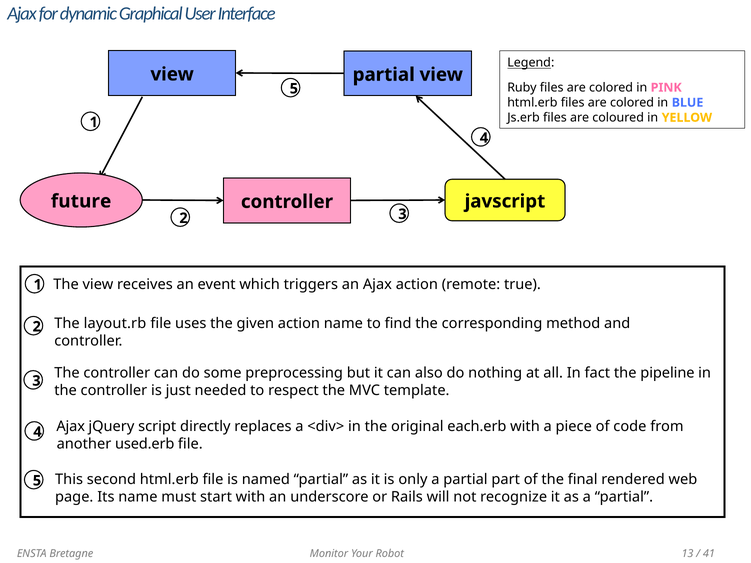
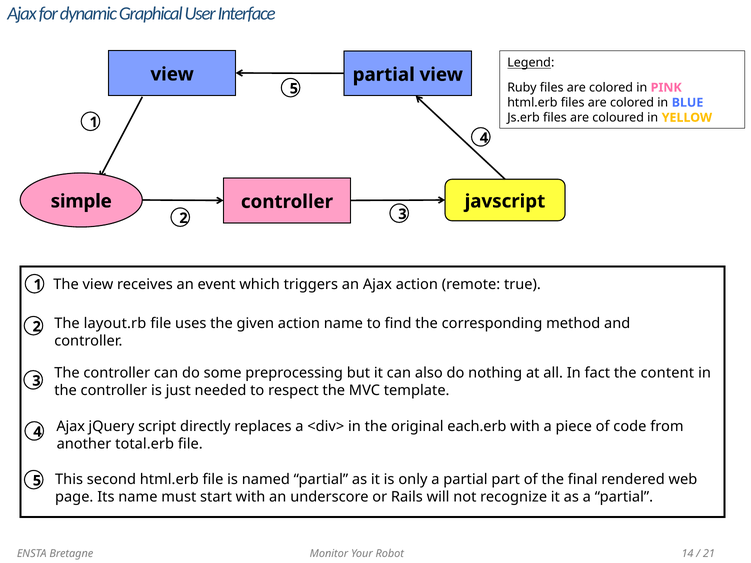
future: future -> simple
pipeline: pipeline -> content
used.erb: used.erb -> total.erb
13: 13 -> 14
41: 41 -> 21
